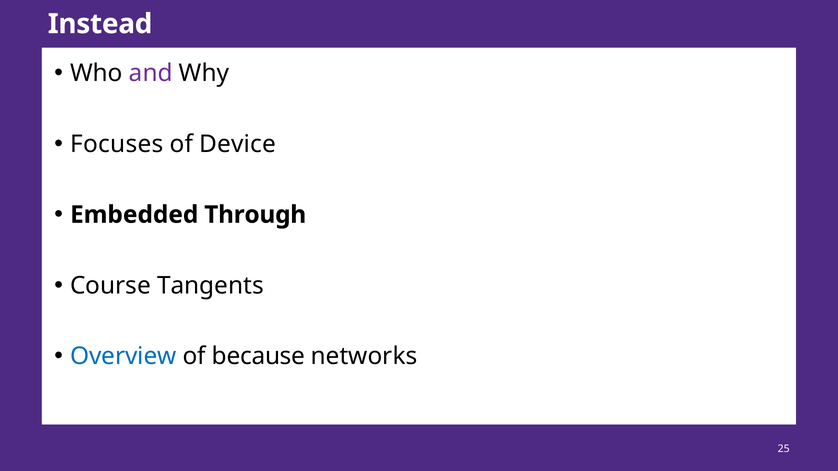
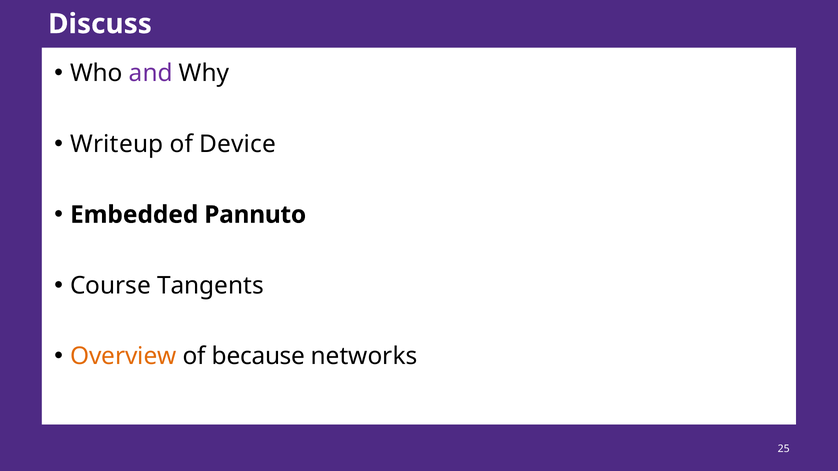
Instead: Instead -> Discuss
Focuses: Focuses -> Writeup
Through: Through -> Pannuto
Overview colour: blue -> orange
